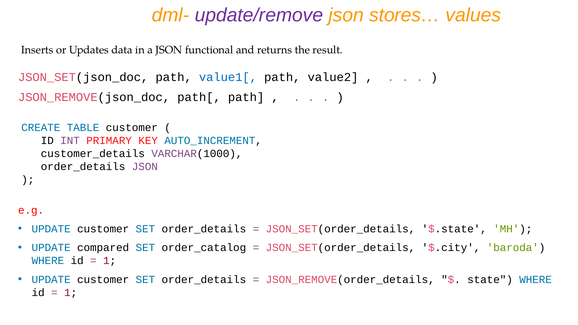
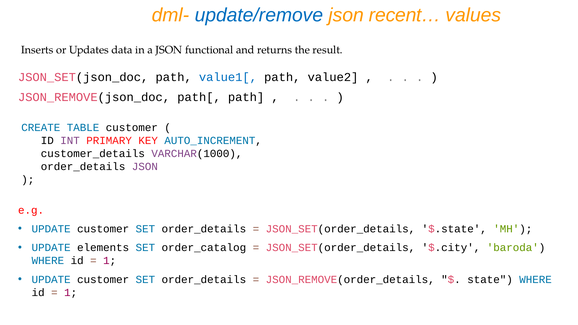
update/remove colour: purple -> blue
stores…: stores… -> recent…
compared: compared -> elements
